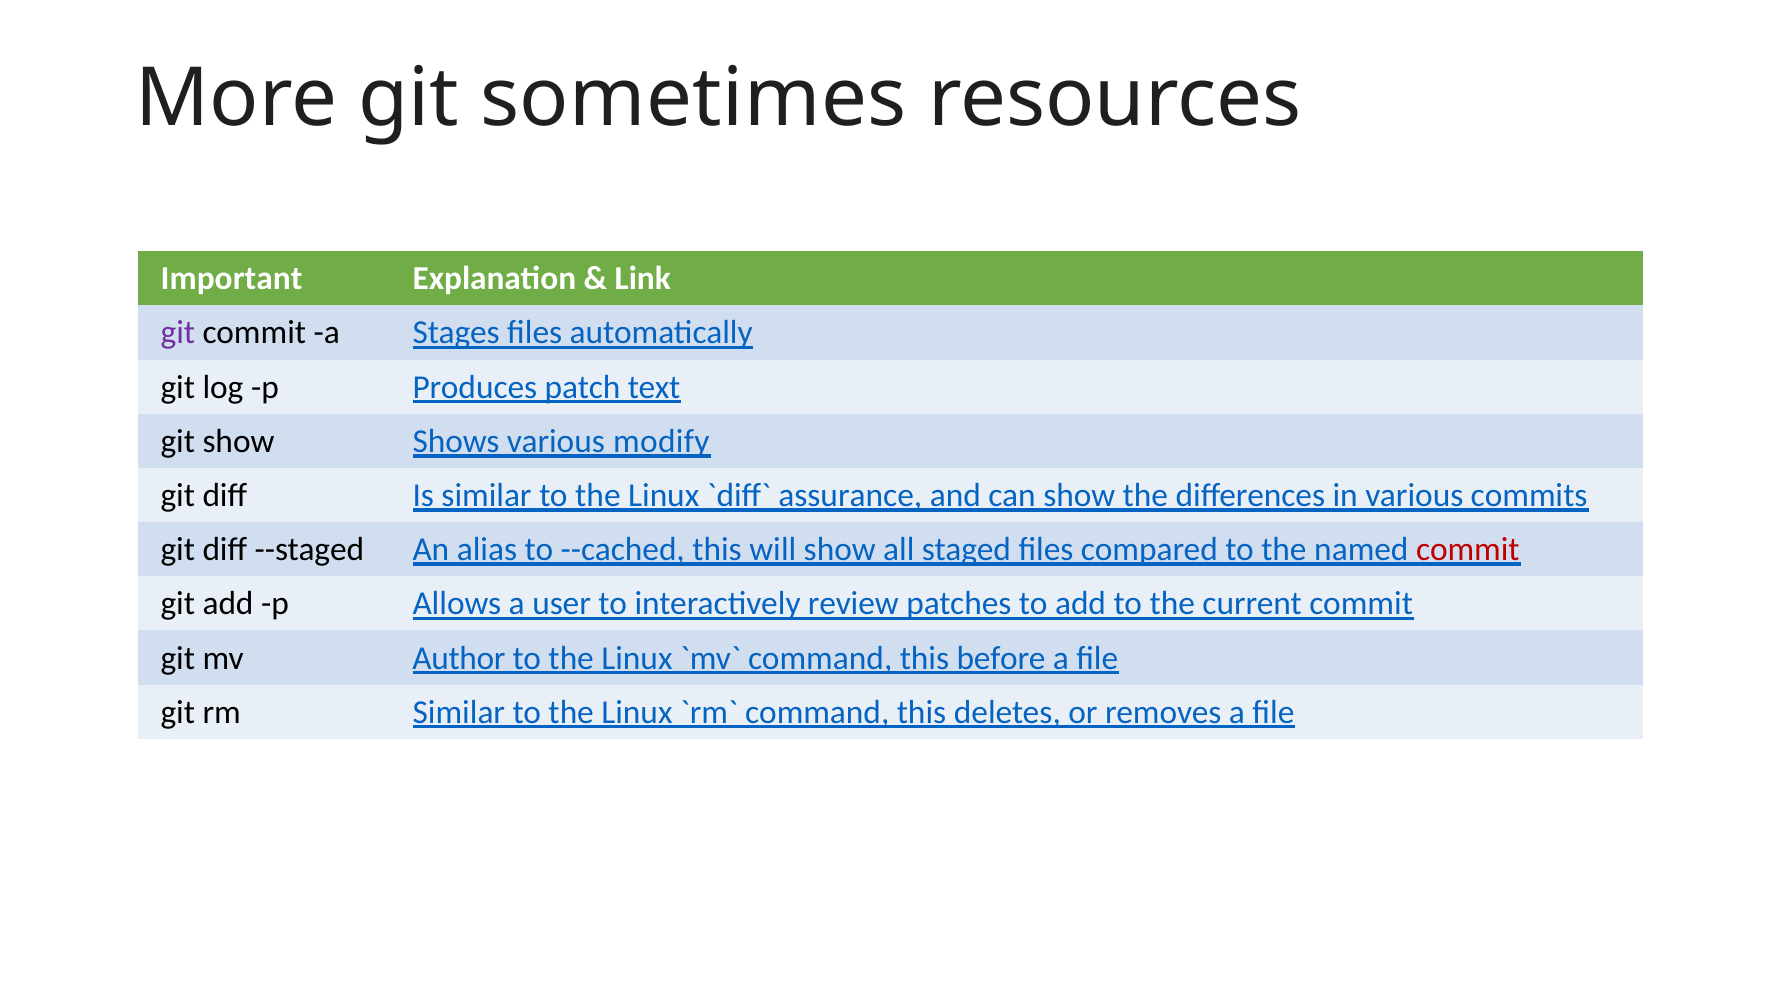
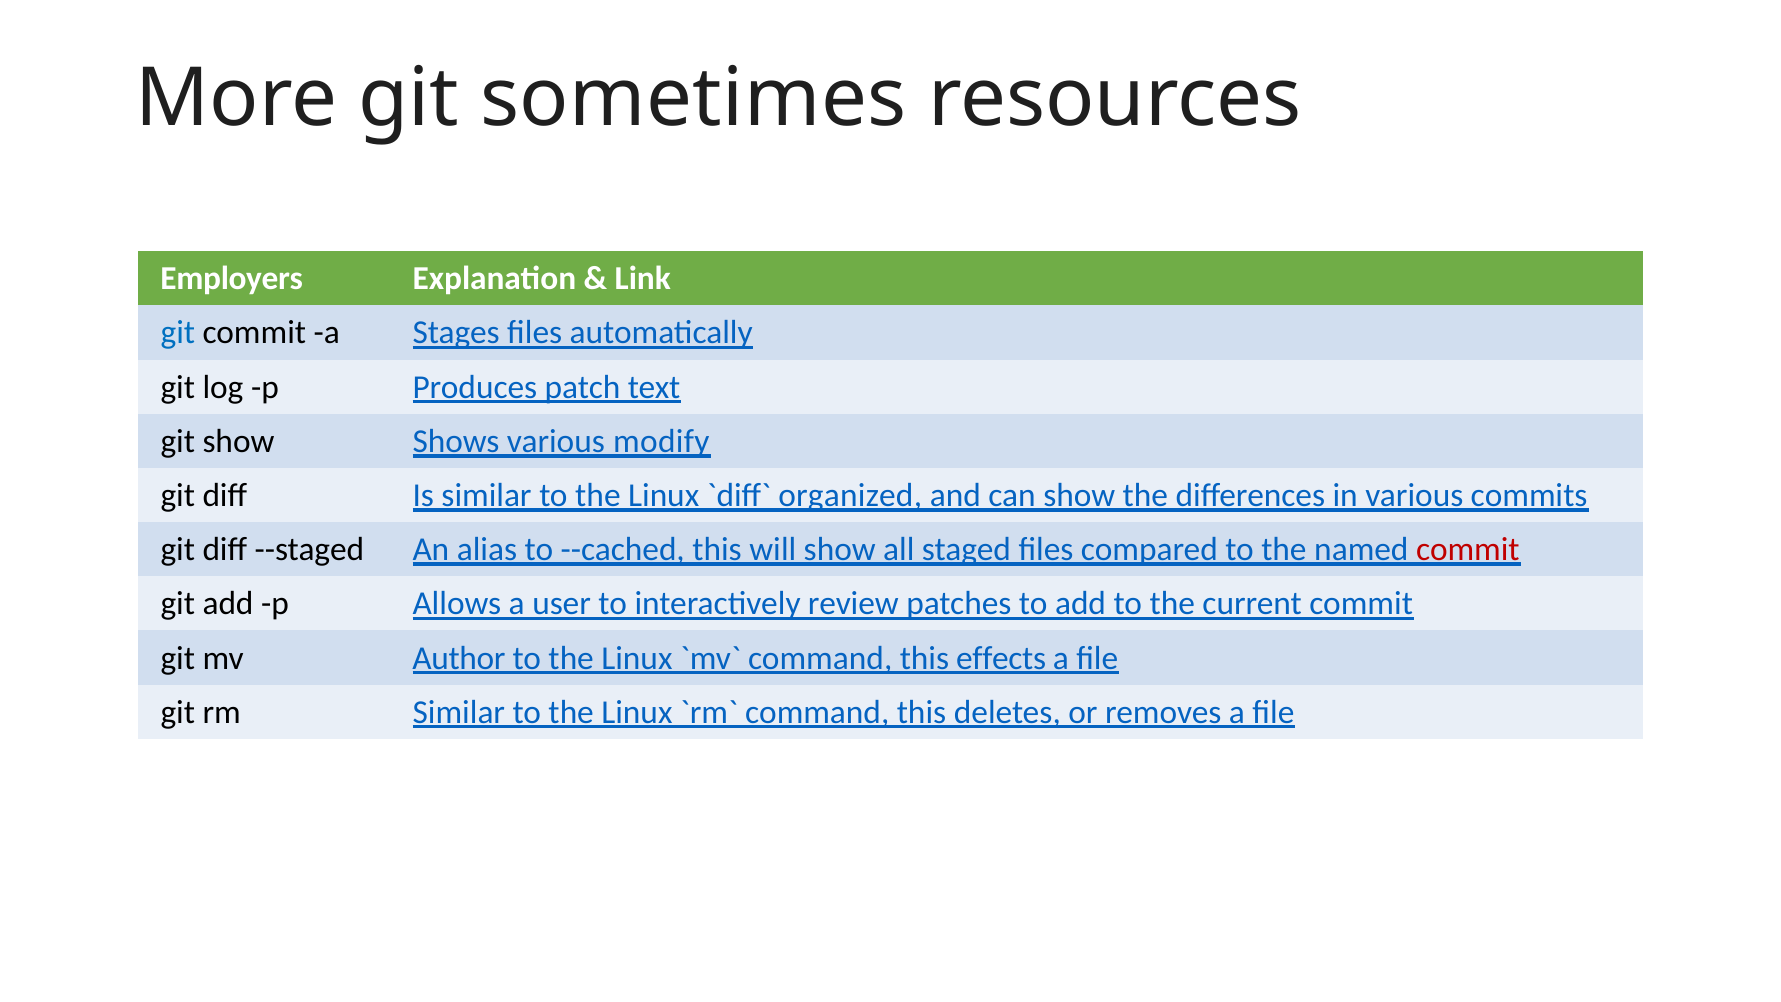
Important: Important -> Employers
git at (178, 333) colour: purple -> blue
assurance: assurance -> organized
before: before -> effects
